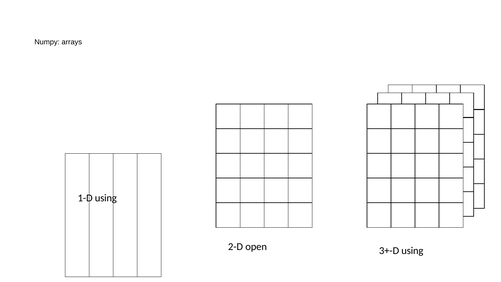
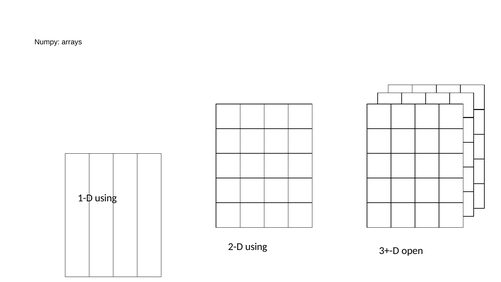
2-D open: open -> using
3+-D using: using -> open
